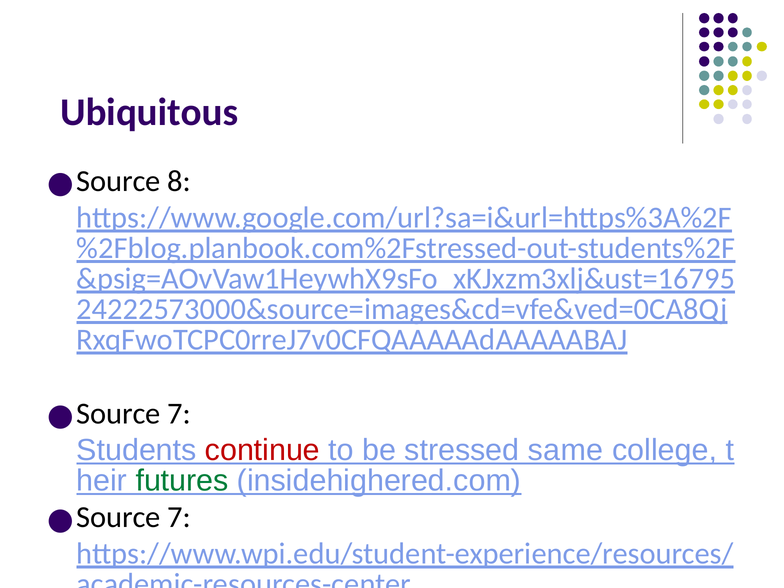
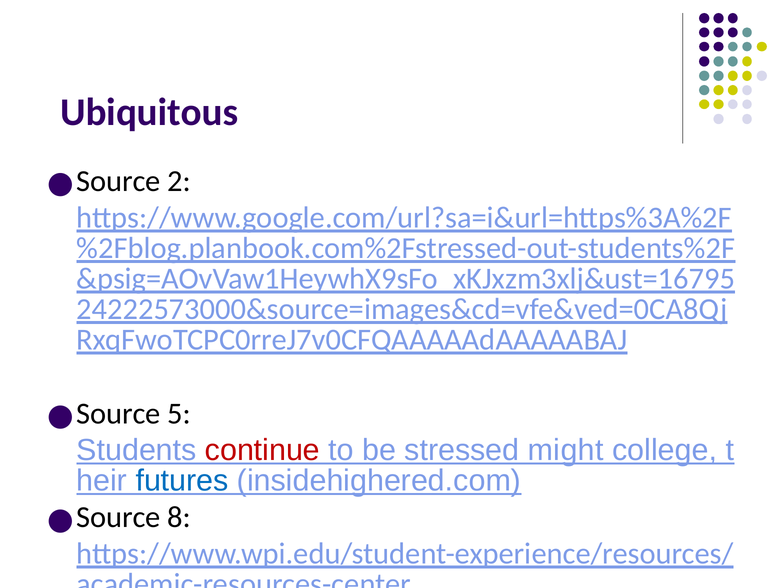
8: 8 -> 2
7 at (179, 414): 7 -> 5
same: same -> might
futures colour: green -> blue
7 at (179, 517): 7 -> 8
